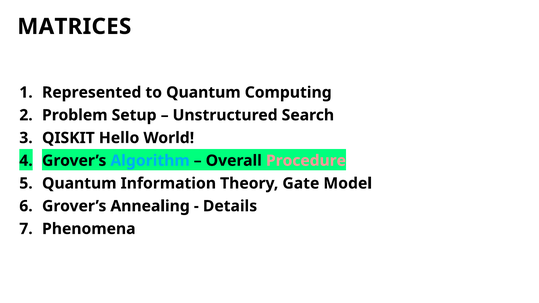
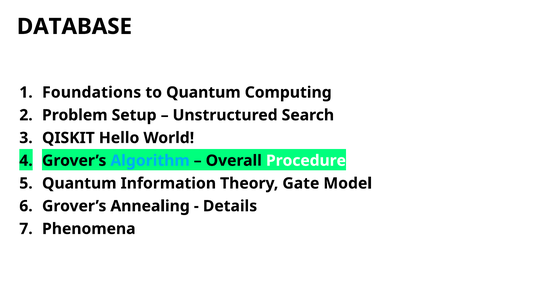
MATRICES: MATRICES -> DATABASE
Represented: Represented -> Foundations
Procedure colour: pink -> white
